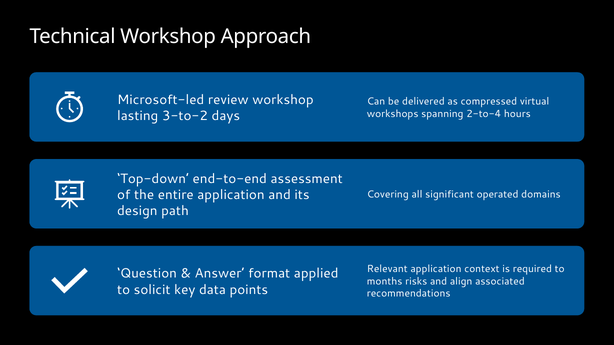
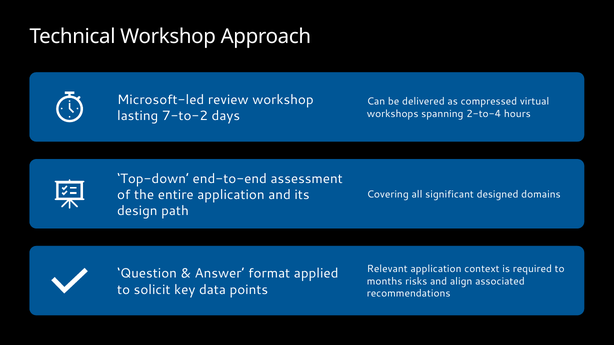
3-to-2: 3-to-2 -> 7-to-2
operated: operated -> designed
